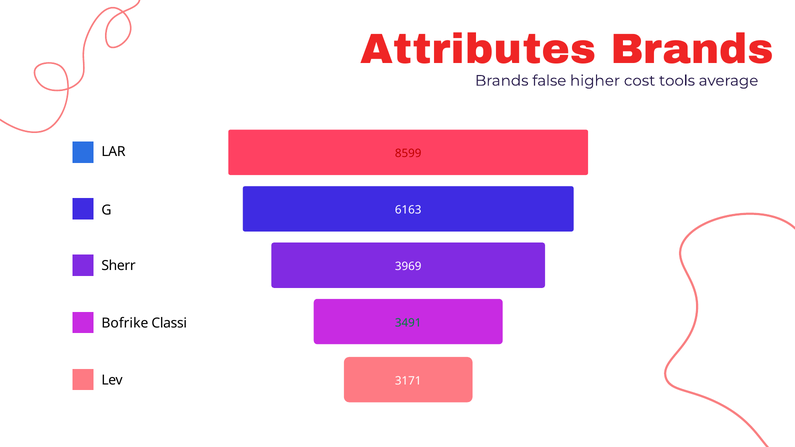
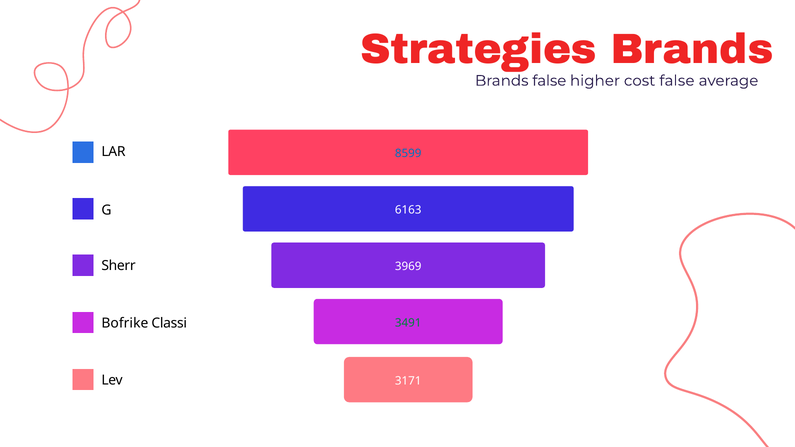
Attributes: Attributes -> Strategies
cost tools: tools -> false
8599 colour: red -> blue
